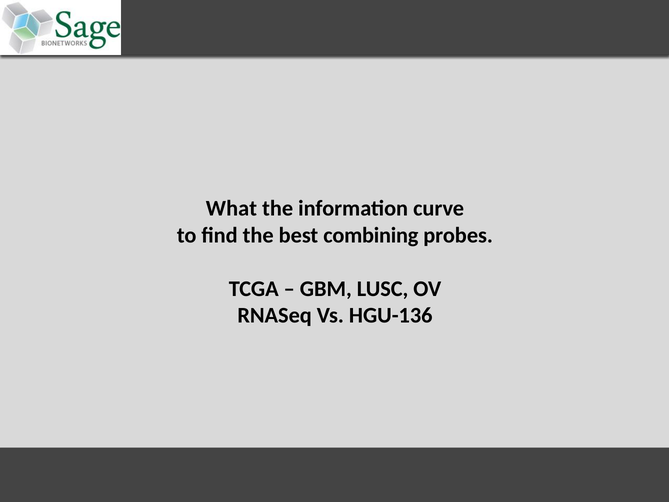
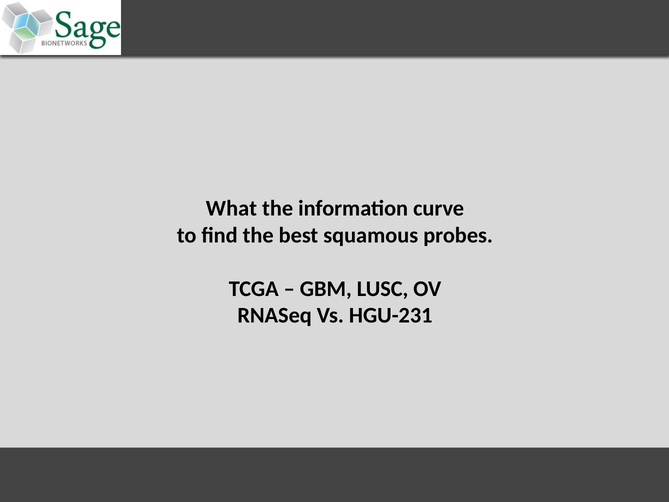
combining: combining -> squamous
HGU-136: HGU-136 -> HGU-231
